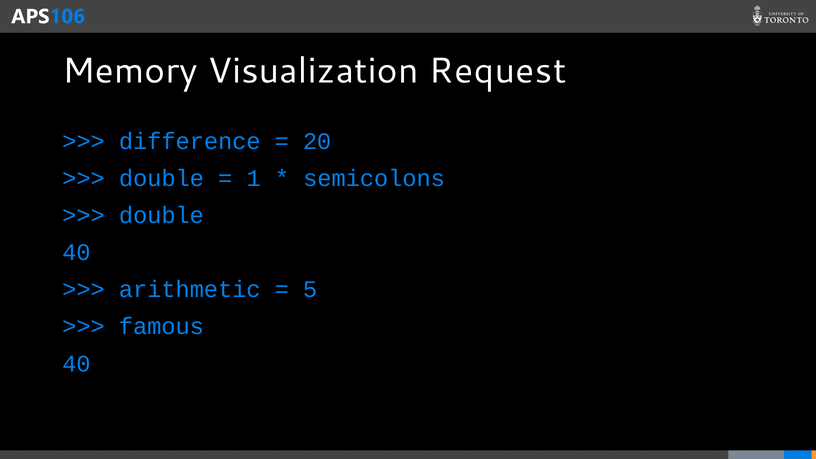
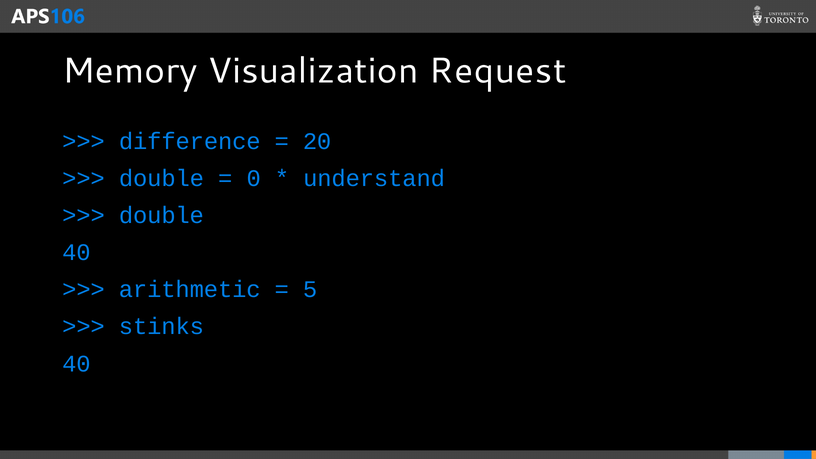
1: 1 -> 0
semicolons: semicolons -> understand
famous: famous -> stinks
